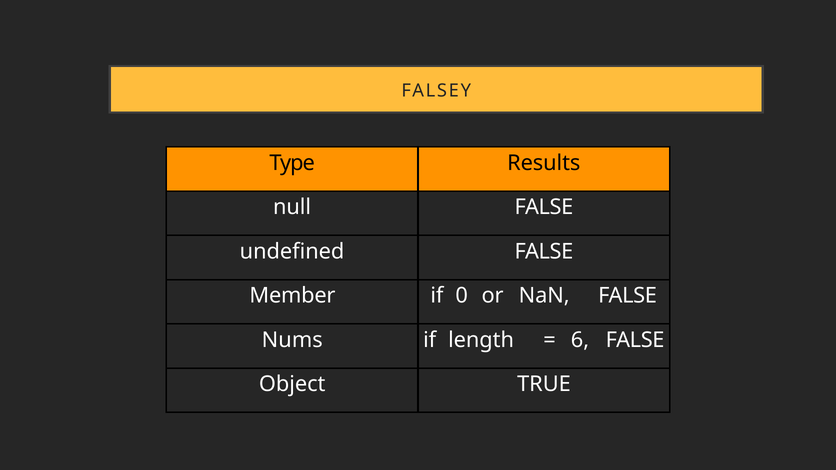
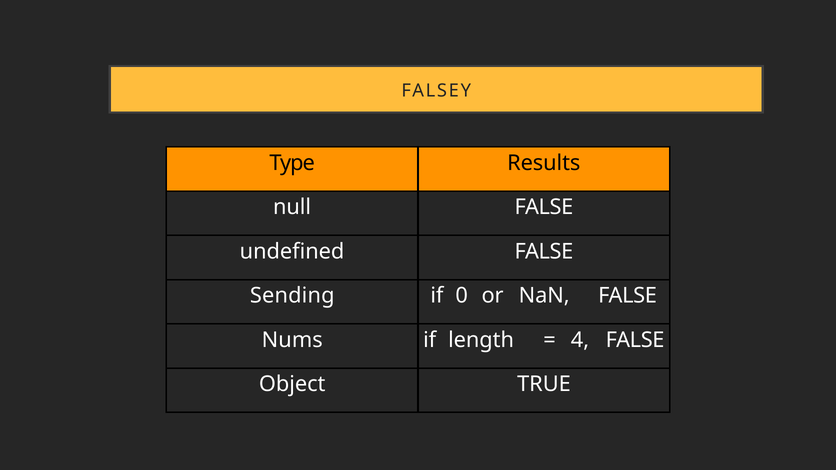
Member: Member -> Sending
6: 6 -> 4
